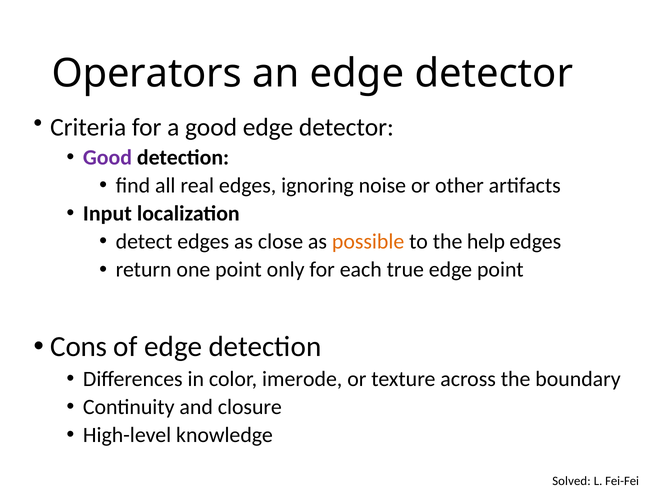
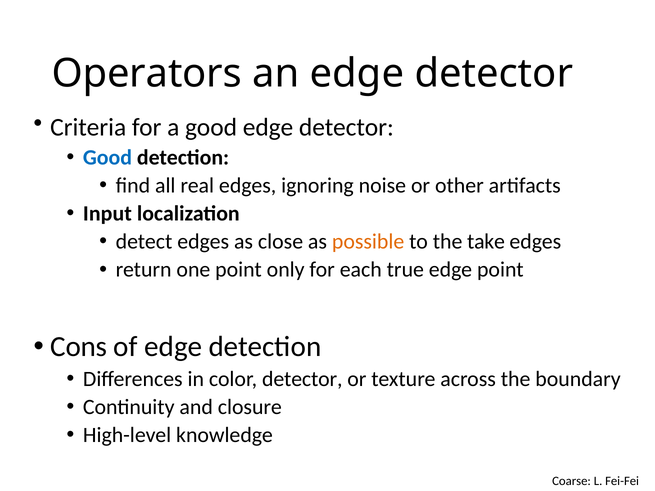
Good at (107, 157) colour: purple -> blue
help: help -> take
color imerode: imerode -> detector
Solved: Solved -> Coarse
